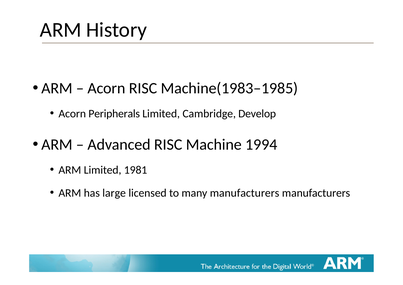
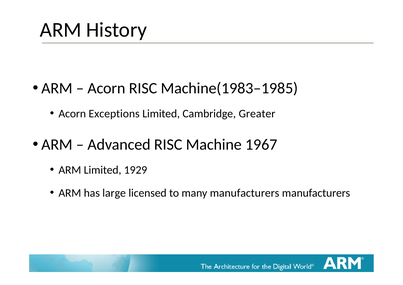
Peripherals: Peripherals -> Exceptions
Develop: Develop -> Greater
1994: 1994 -> 1967
1981: 1981 -> 1929
